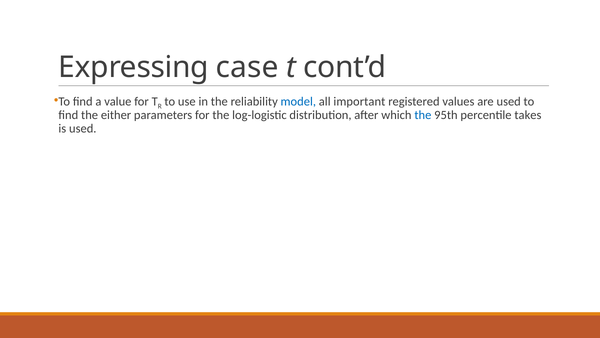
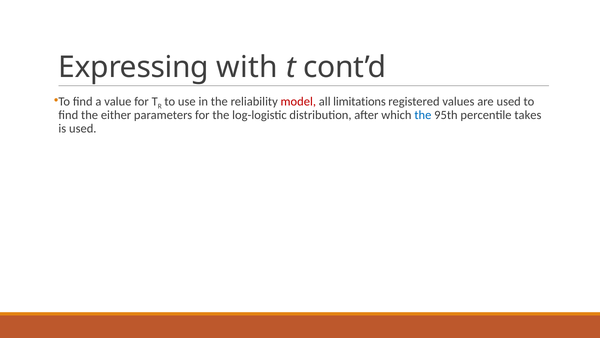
case: case -> with
model colour: blue -> red
important: important -> limitations
